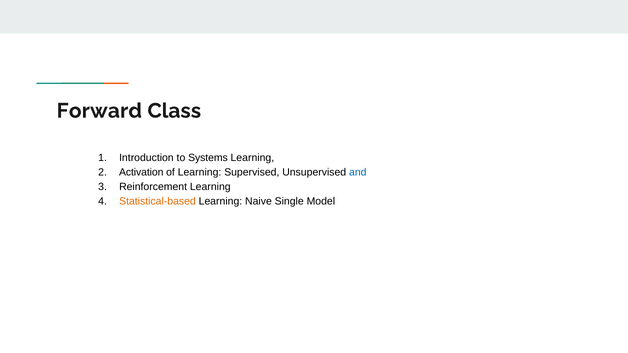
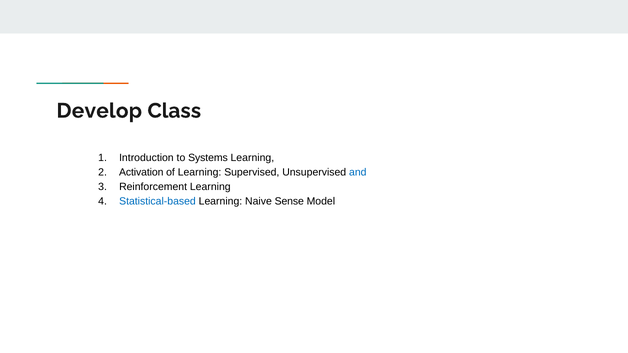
Forward: Forward -> Develop
Statistical-based colour: orange -> blue
Single: Single -> Sense
